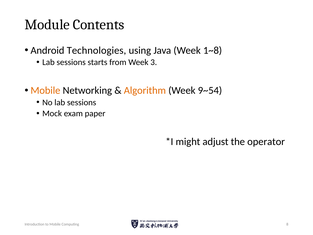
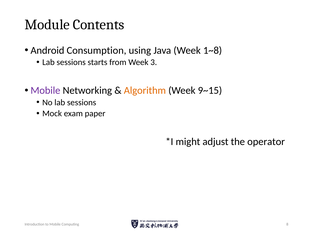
Technologies: Technologies -> Consumption
Mobile at (45, 90) colour: orange -> purple
9~54: 9~54 -> 9~15
